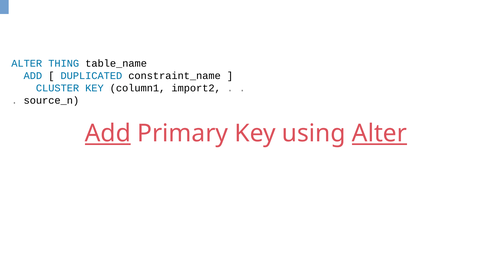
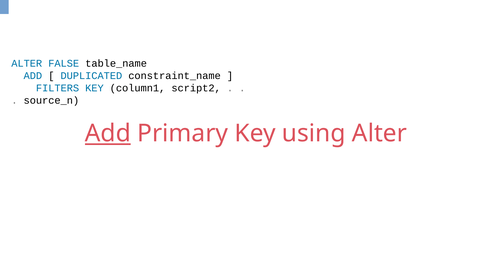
THING: THING -> FALSE
CLUSTER: CLUSTER -> FILTERS
import2: import2 -> script2
Alter at (379, 133) underline: present -> none
